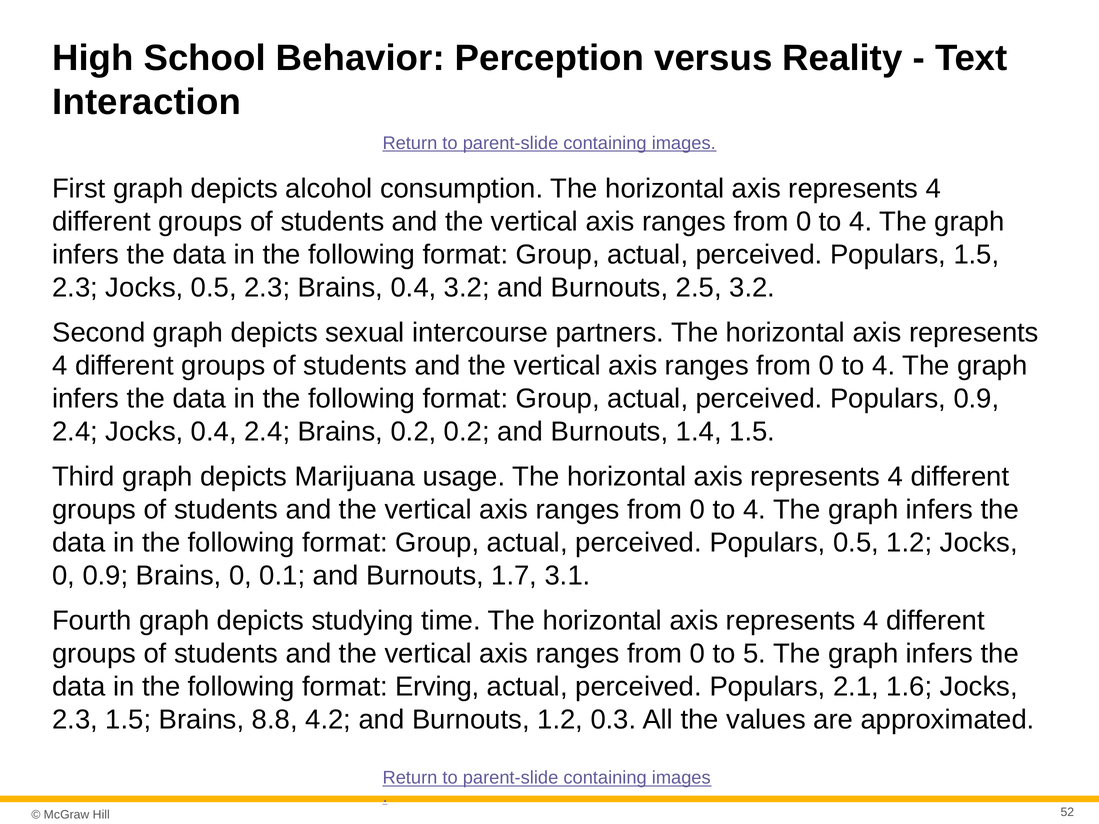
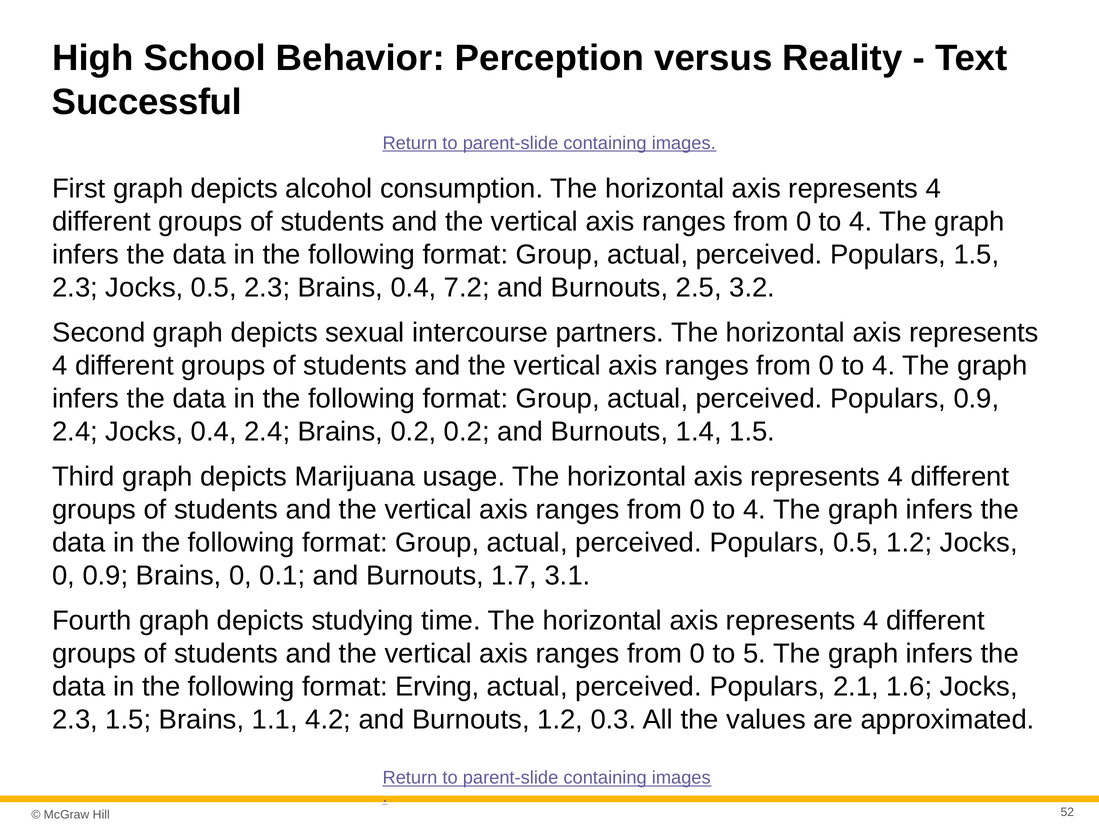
Interaction: Interaction -> Successful
0.4 3.2: 3.2 -> 7.2
8.8: 8.8 -> 1.1
